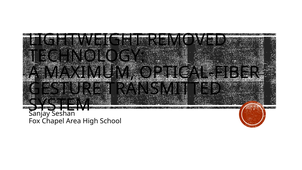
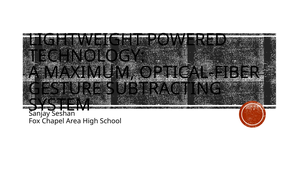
REMOVED: REMOVED -> POWERED
TRANSMITTED: TRANSMITTED -> SUBTRACTING
